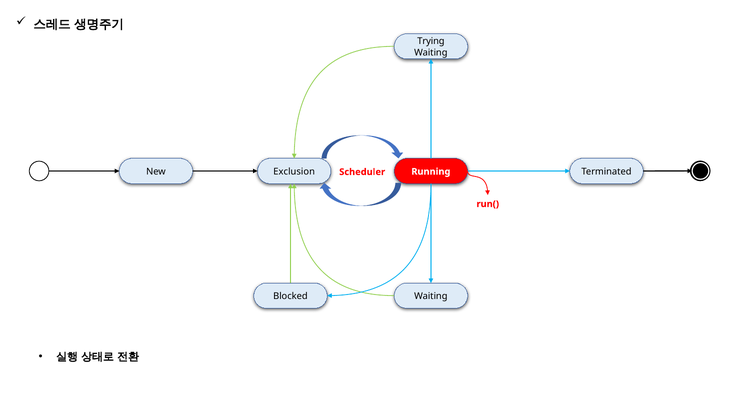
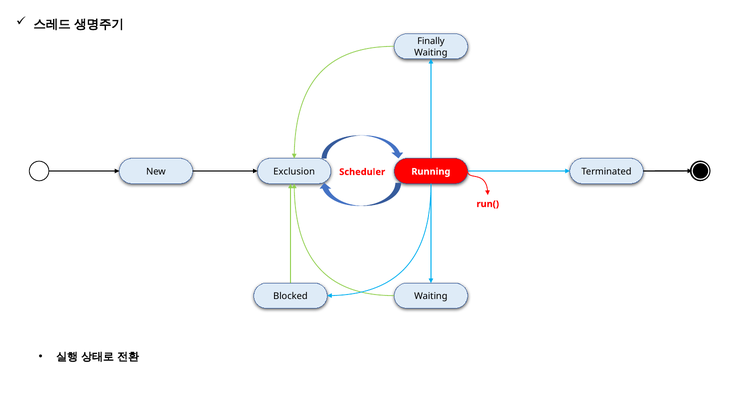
Trying: Trying -> Finally
